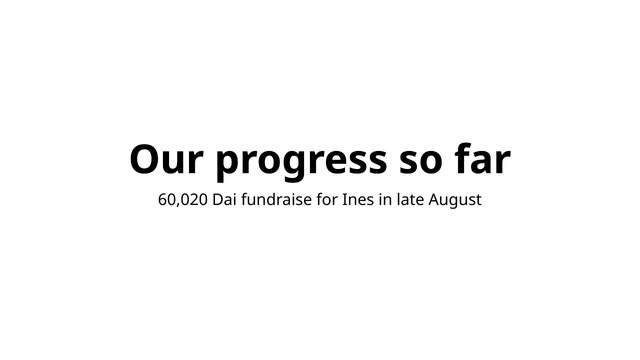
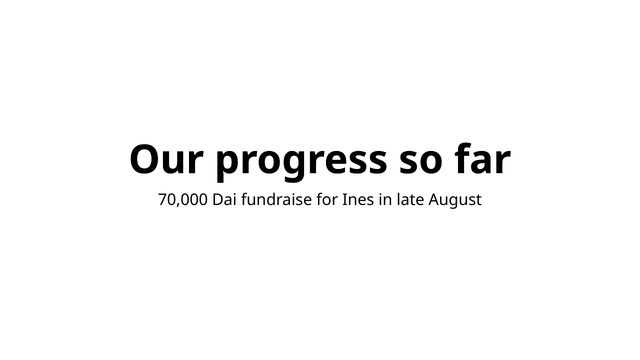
60,020: 60,020 -> 70,000
